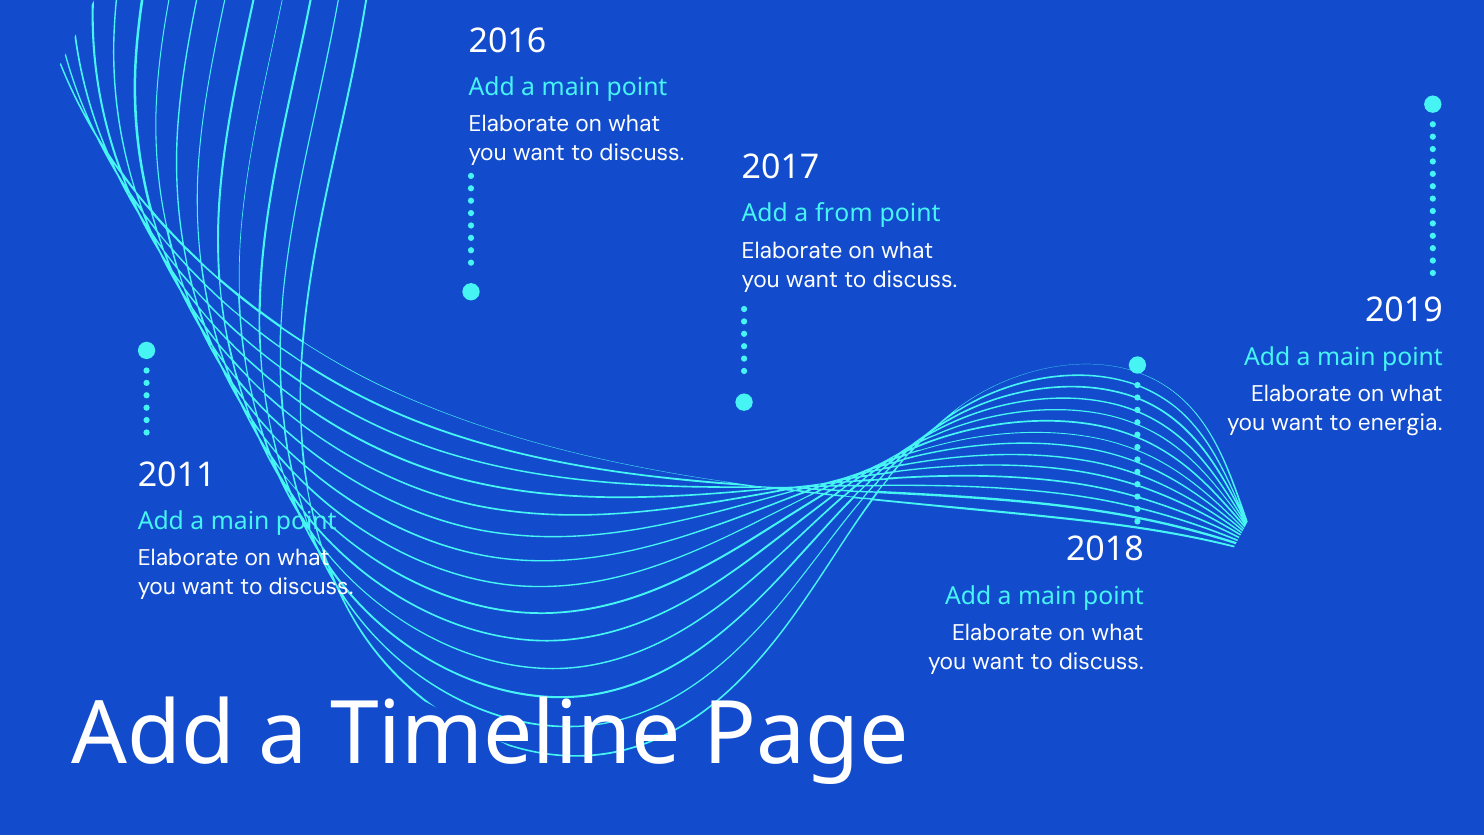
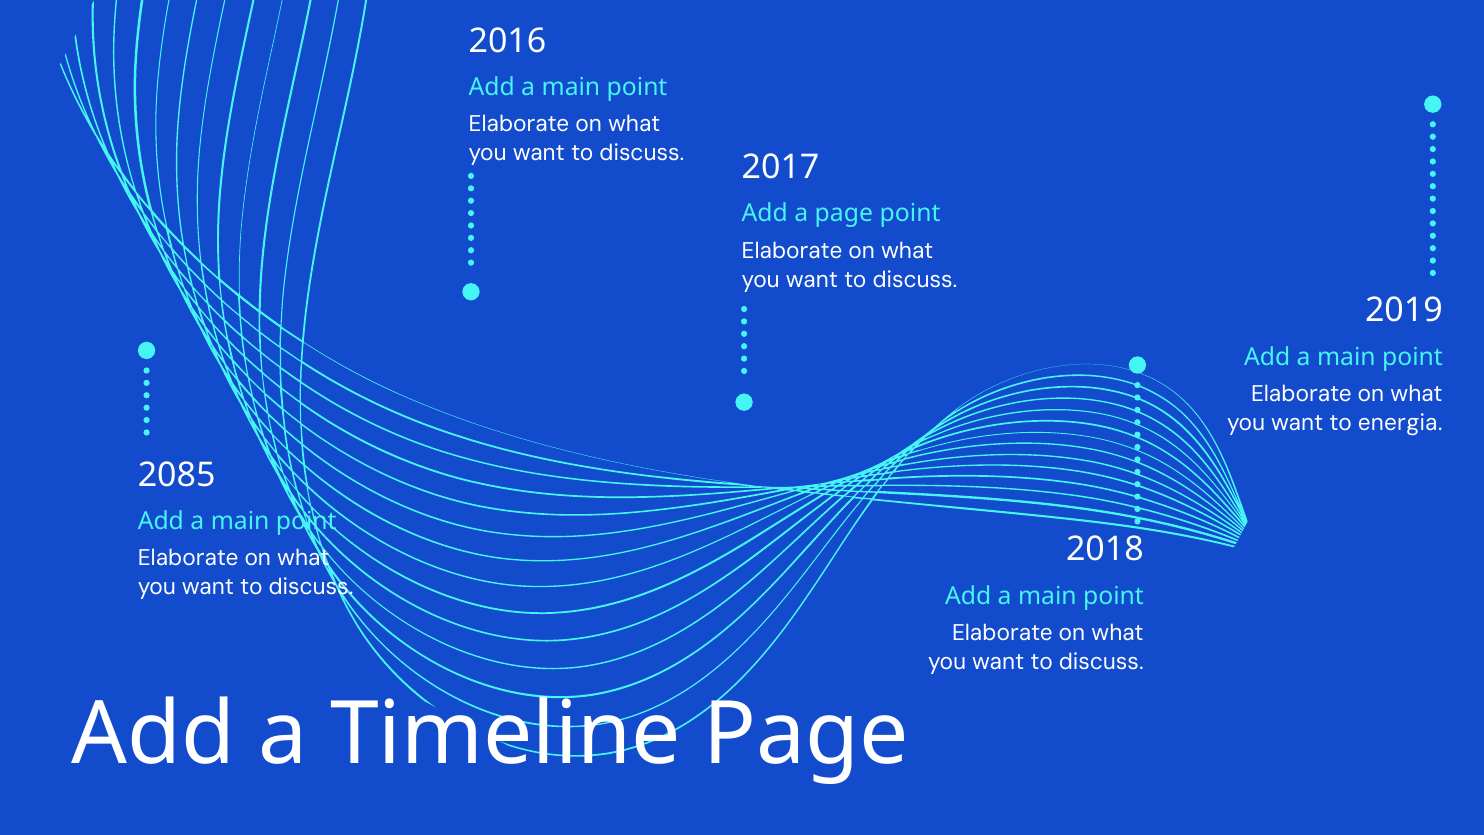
a from: from -> page
2011: 2011 -> 2085
